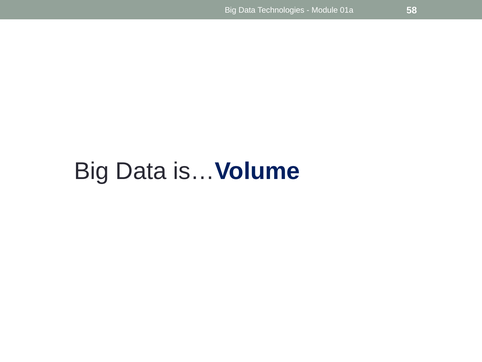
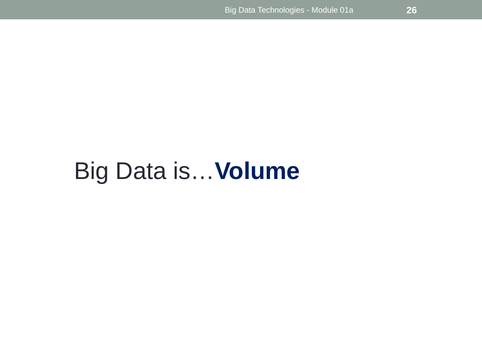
58: 58 -> 26
